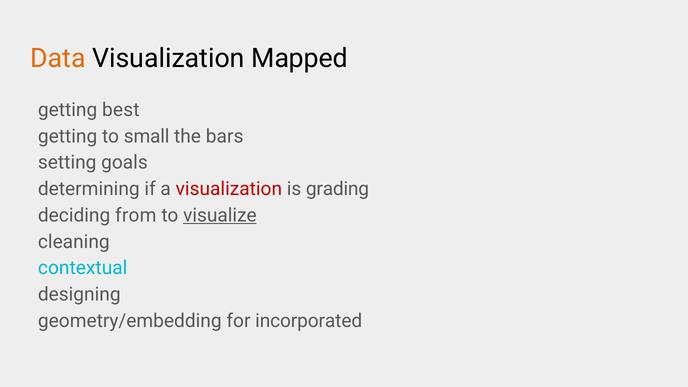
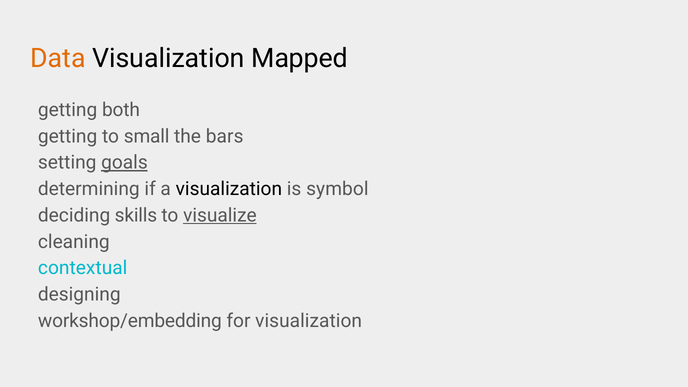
best: best -> both
goals underline: none -> present
visualization at (229, 189) colour: red -> black
grading: grading -> symbol
from: from -> skills
geometry/embedding: geometry/embedding -> workshop/embedding
for incorporated: incorporated -> visualization
